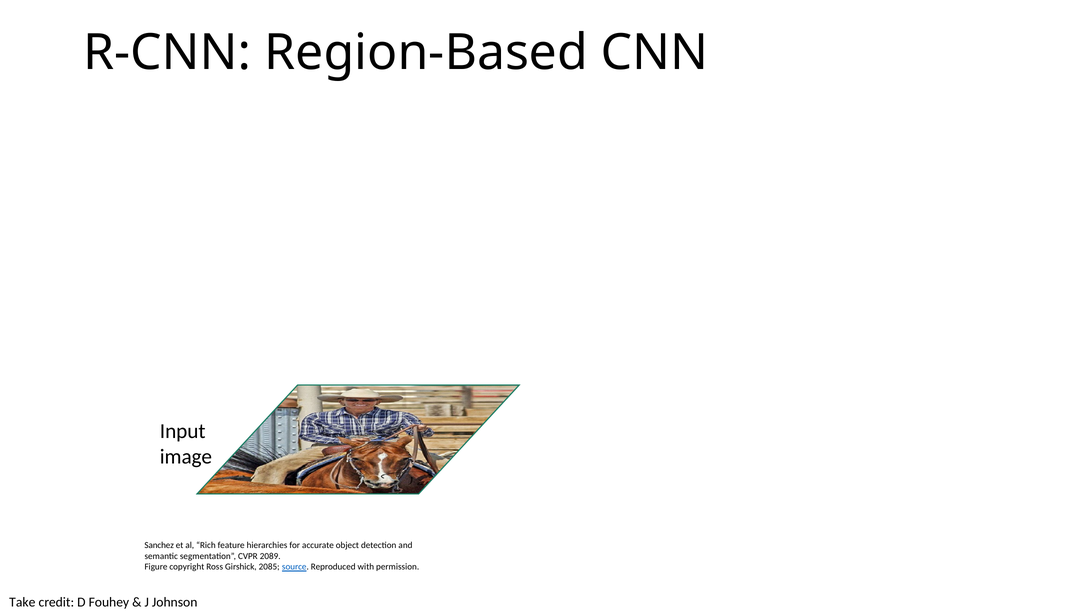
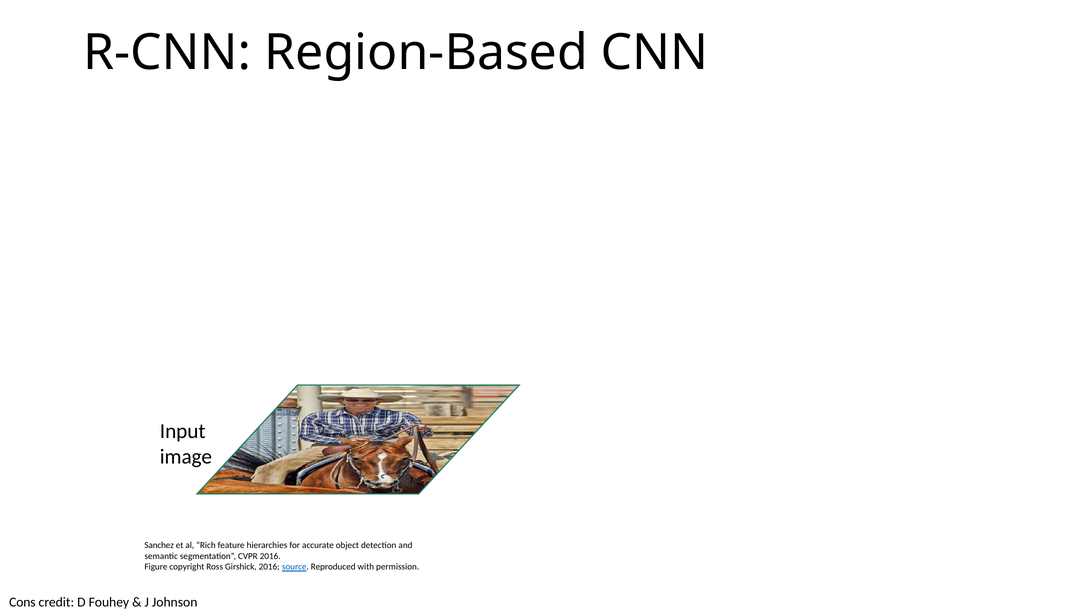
CVPR 2089: 2089 -> 2016
Girshick 2085: 2085 -> 2016
Take: Take -> Cons
